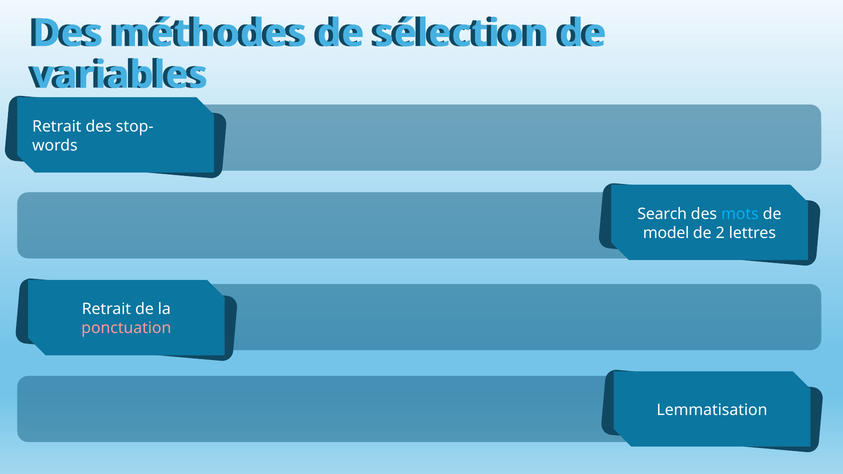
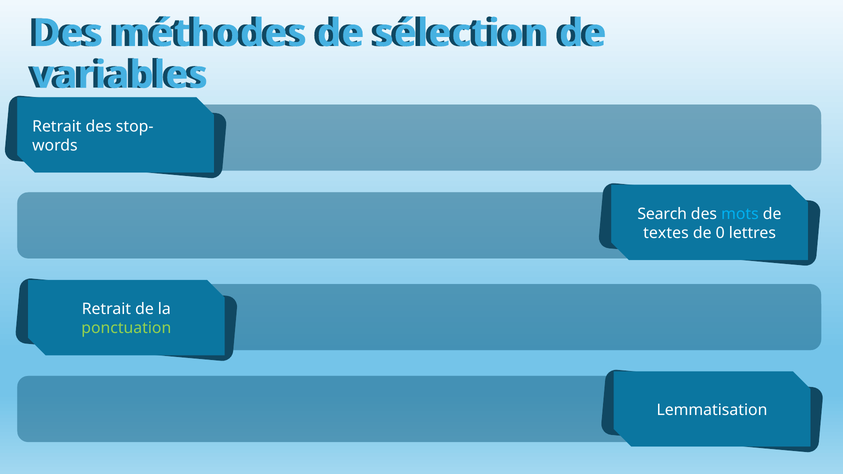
model: model -> textes
2: 2 -> 0
ponctuation colour: pink -> light green
